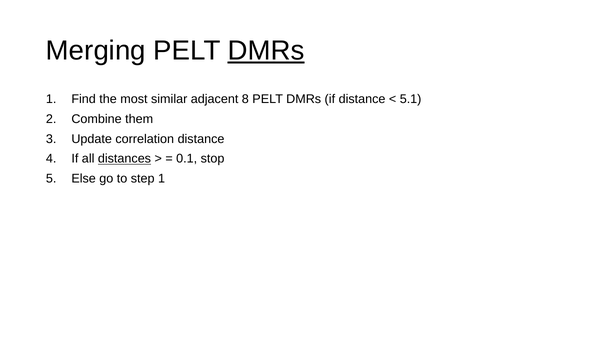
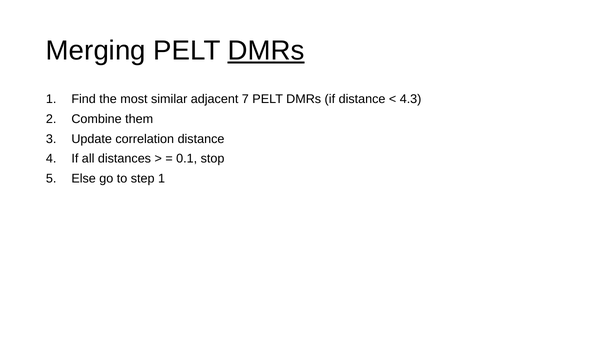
8: 8 -> 7
5.1: 5.1 -> 4.3
distances underline: present -> none
